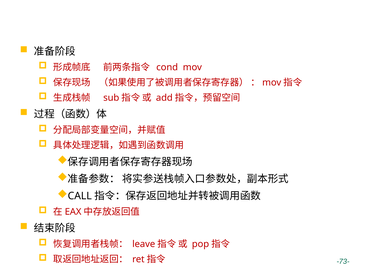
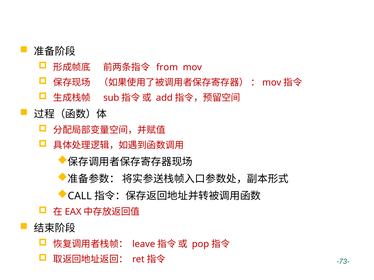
cond: cond -> from
